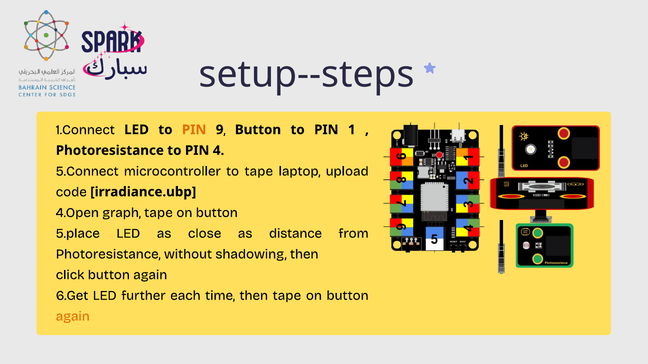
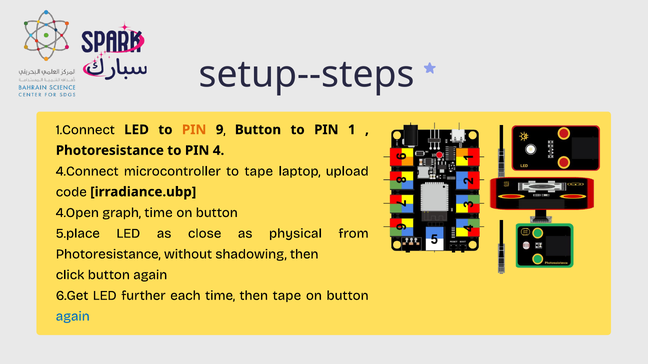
5.Connect: 5.Connect -> 4.Connect
graph tape: tape -> time
distance: distance -> physical
again at (73, 317) colour: orange -> blue
